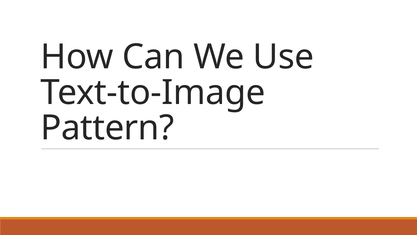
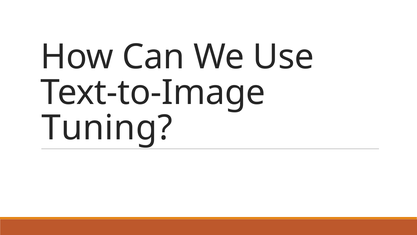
Pattern: Pattern -> Tuning
